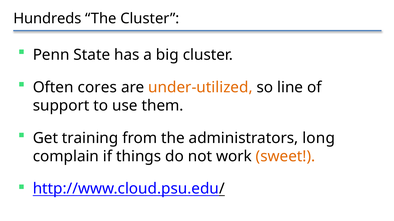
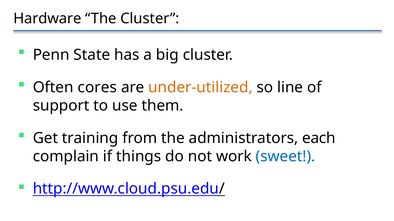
Hundreds: Hundreds -> Hardware
long: long -> each
sweet colour: orange -> blue
